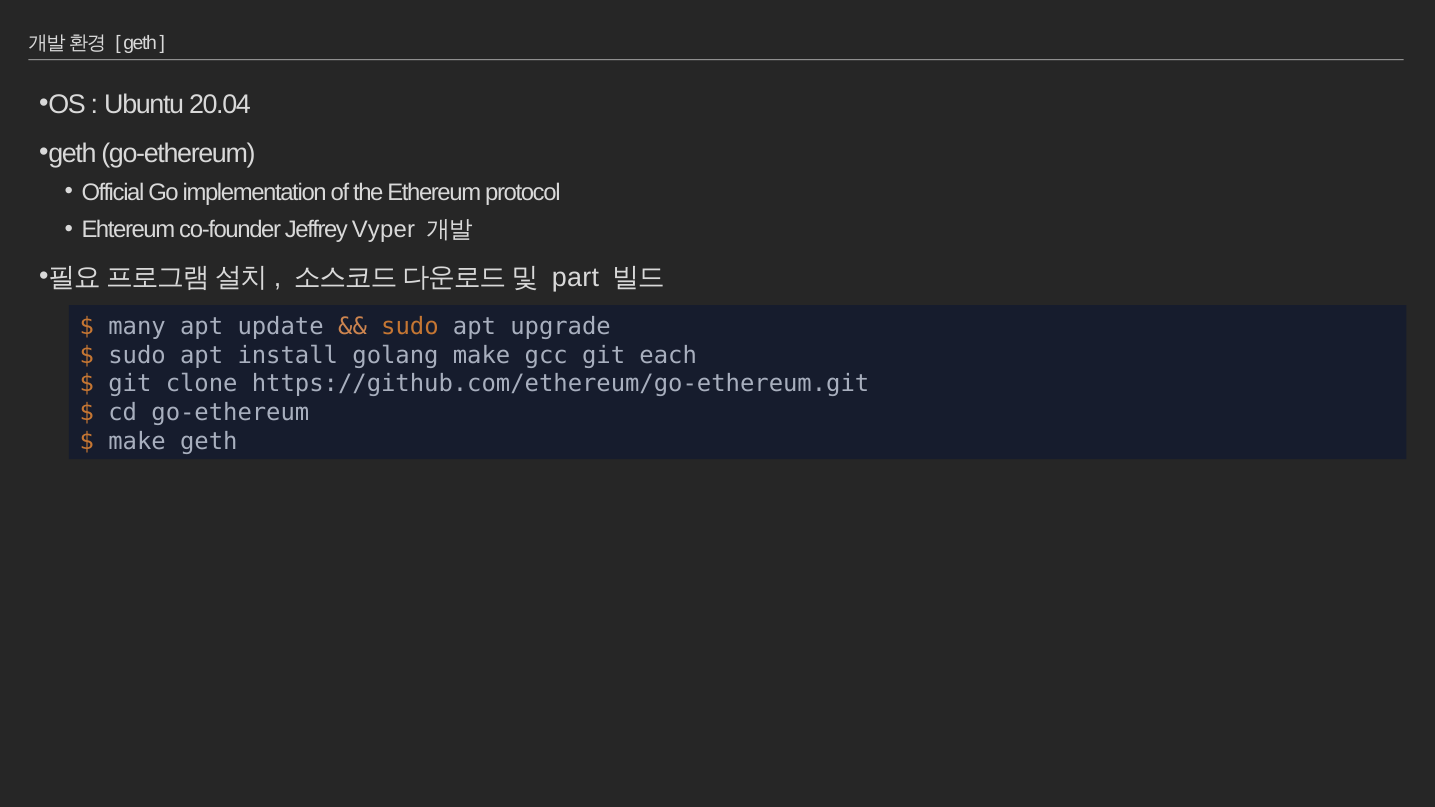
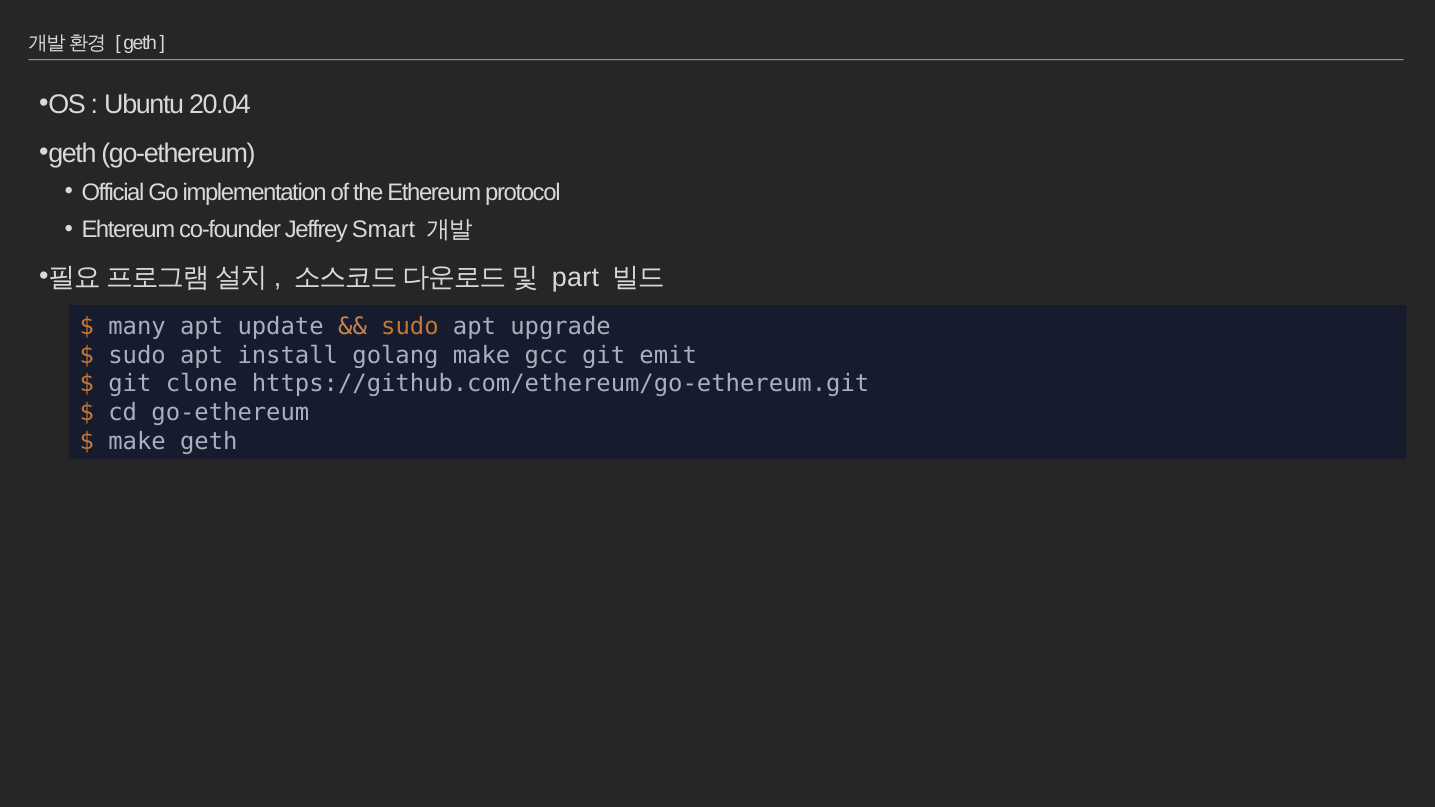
Vyper: Vyper -> Smart
each: each -> emit
